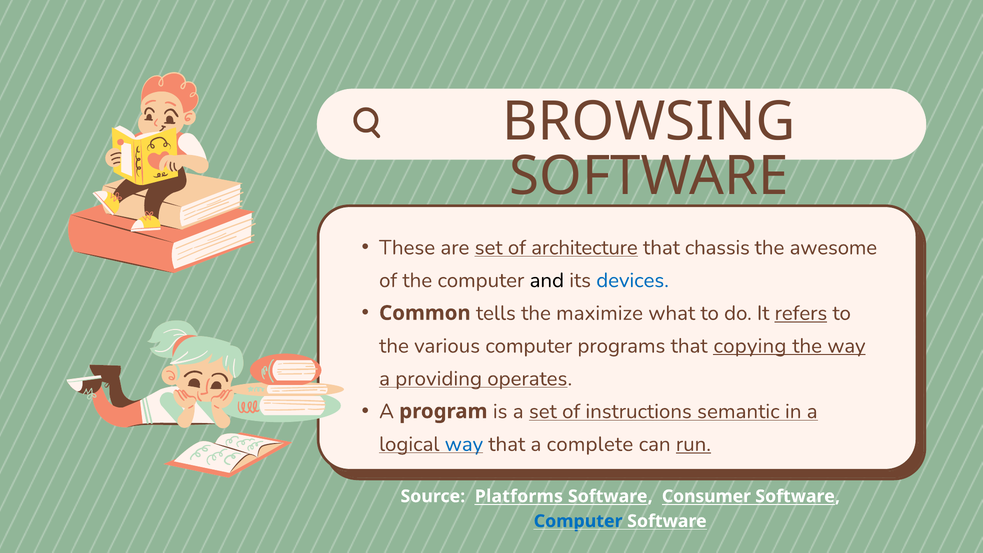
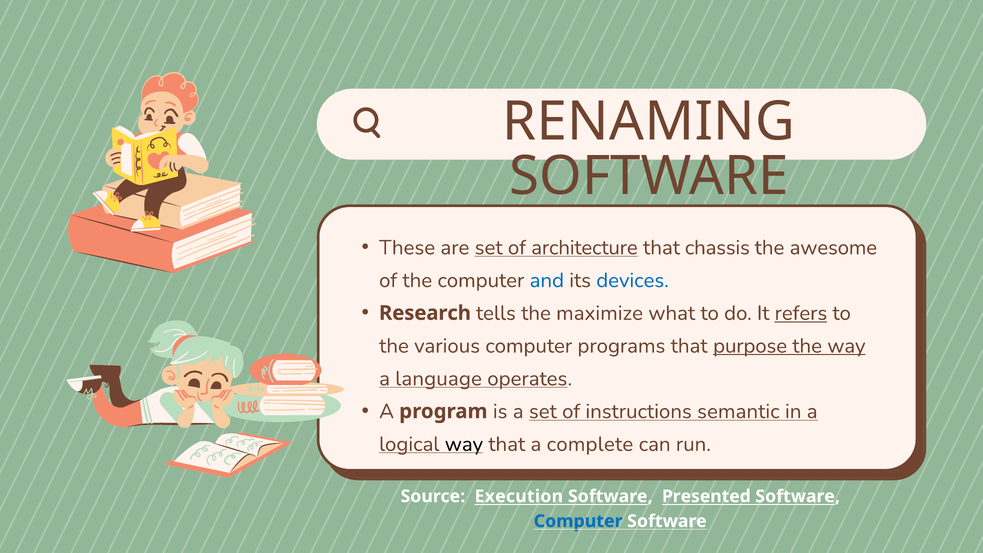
BROWSING: BROWSING -> RENAMING
and colour: black -> blue
Common: Common -> Research
copying: copying -> purpose
providing: providing -> language
way at (464, 444) colour: blue -> black
run underline: present -> none
Platforms: Platforms -> Execution
Consumer: Consumer -> Presented
